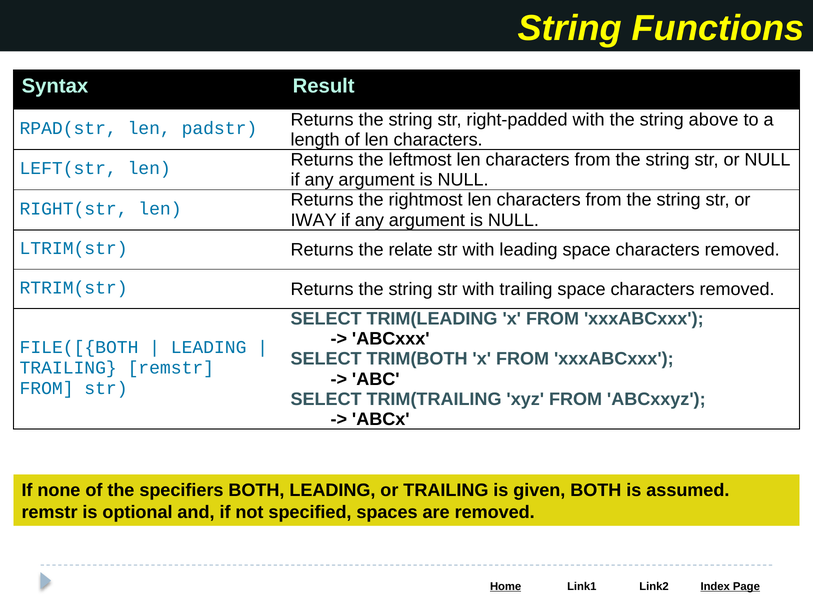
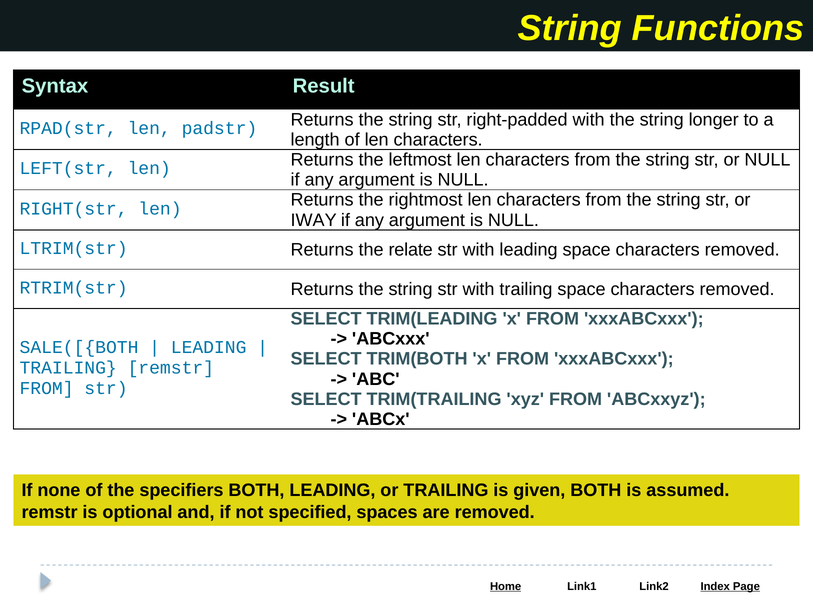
above: above -> longer
FILE([{BOTH: FILE([{BOTH -> SALE([{BOTH
